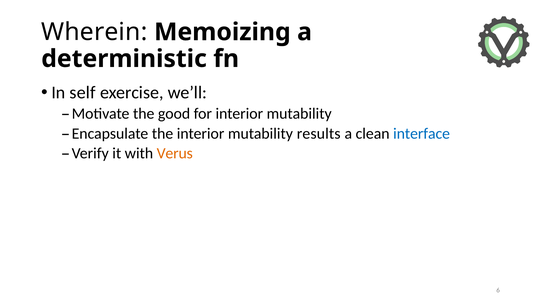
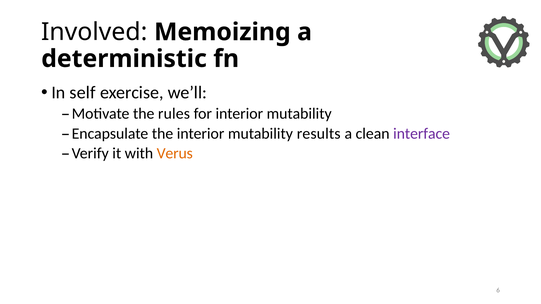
Wherein: Wherein -> Involved
good: good -> rules
interface colour: blue -> purple
